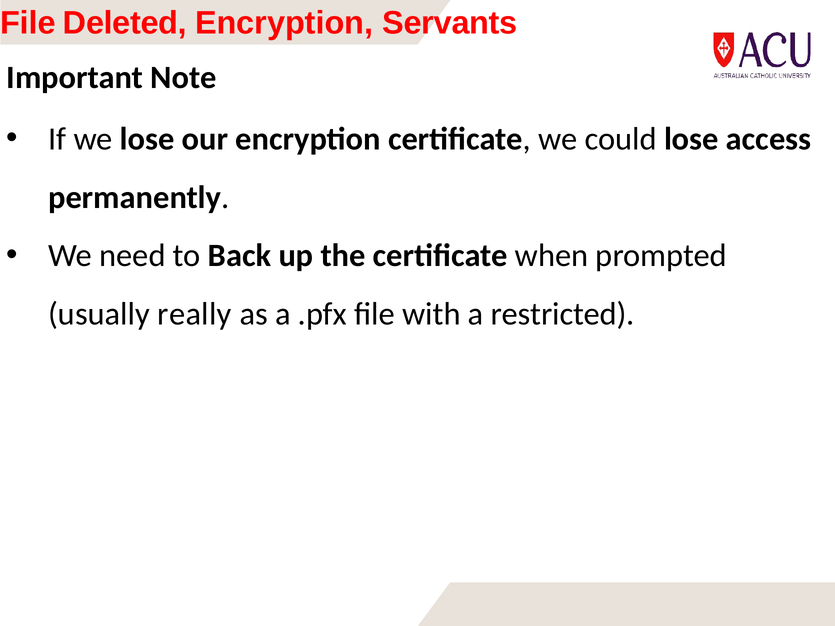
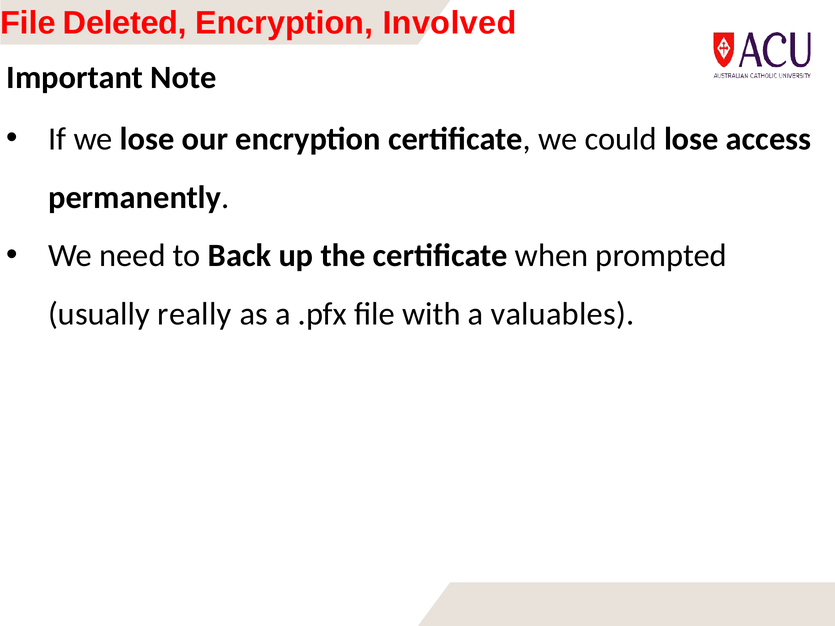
Servants: Servants -> Involved
restricted: restricted -> valuables
